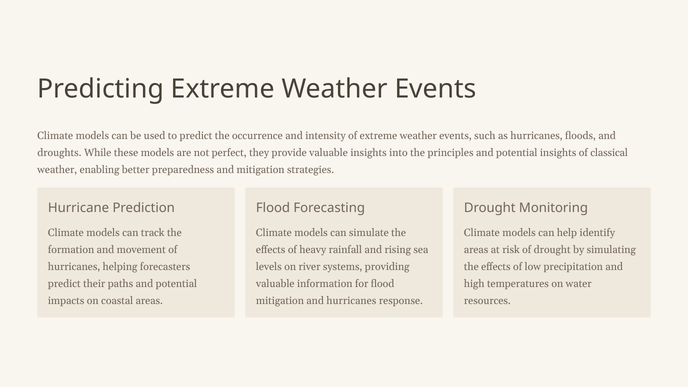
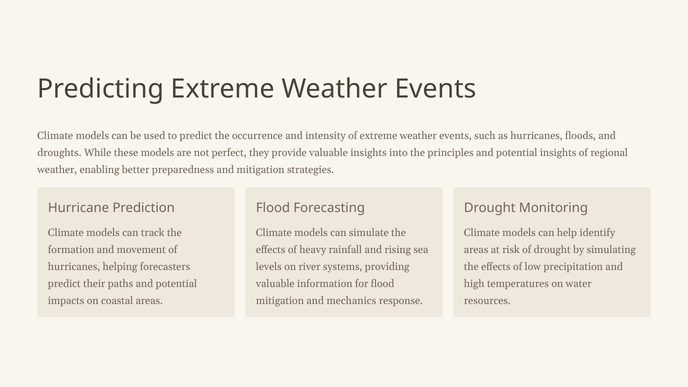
classical: classical -> regional
and hurricanes: hurricanes -> mechanics
